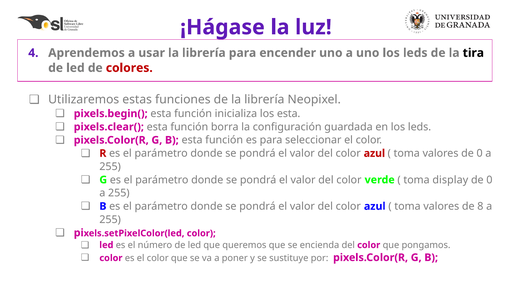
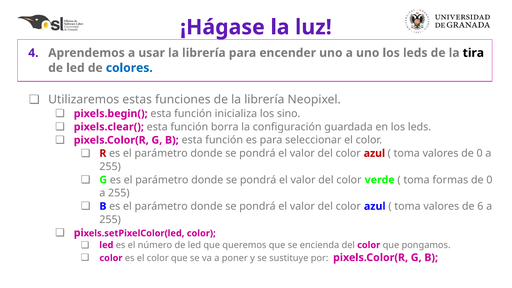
colores colour: red -> blue
los esta: esta -> sino
display: display -> formas
8: 8 -> 6
